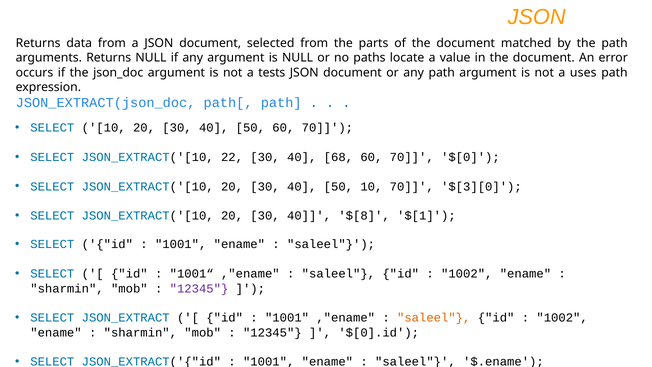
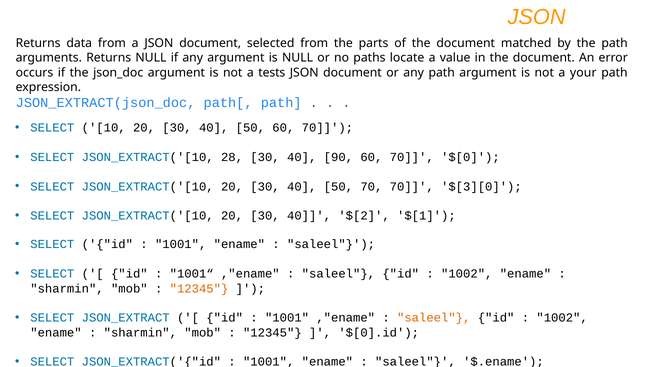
uses: uses -> your
22: 22 -> 28
68: 68 -> 90
50 10: 10 -> 70
$[8: $[8 -> $[2
12345 at (199, 288) colour: purple -> orange
